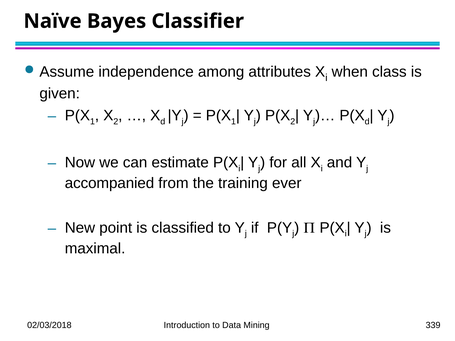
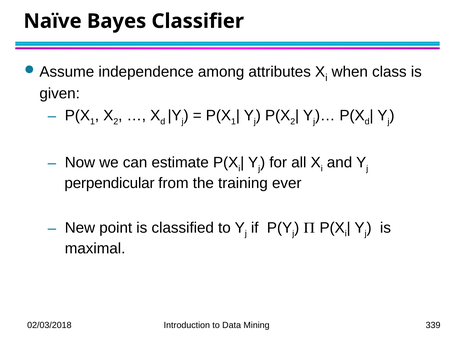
accompanied: accompanied -> perpendicular
